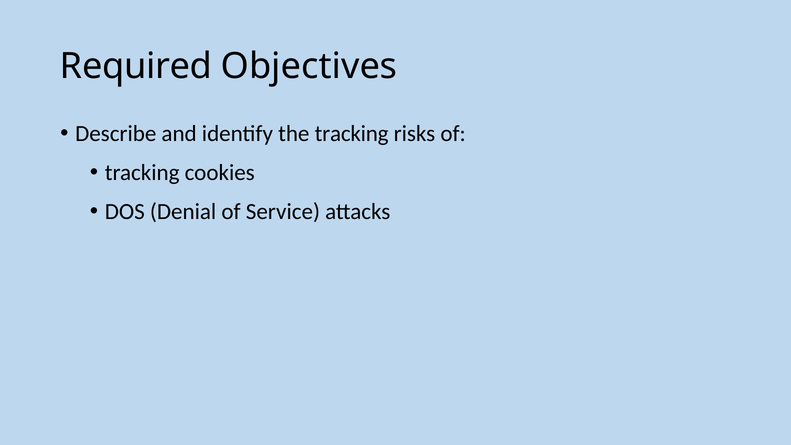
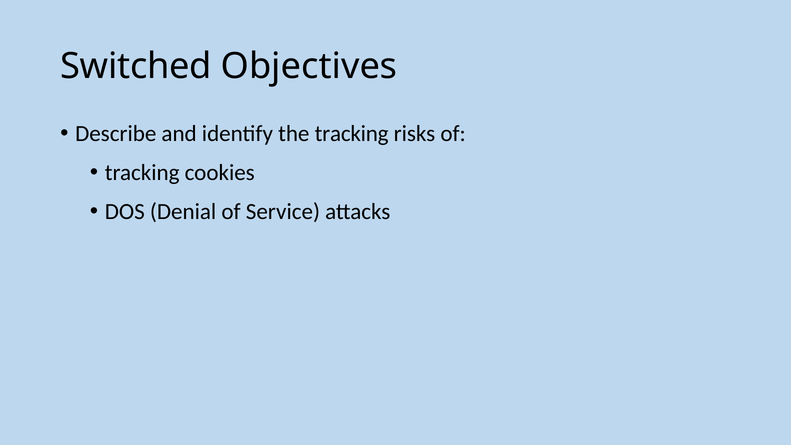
Required: Required -> Switched
